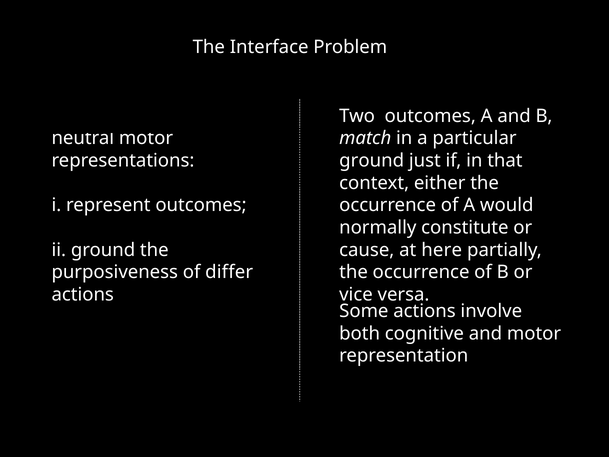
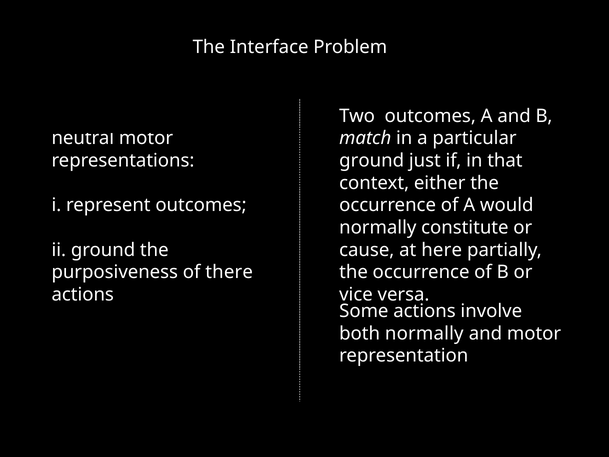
differ: differ -> there
both cognitive: cognitive -> normally
